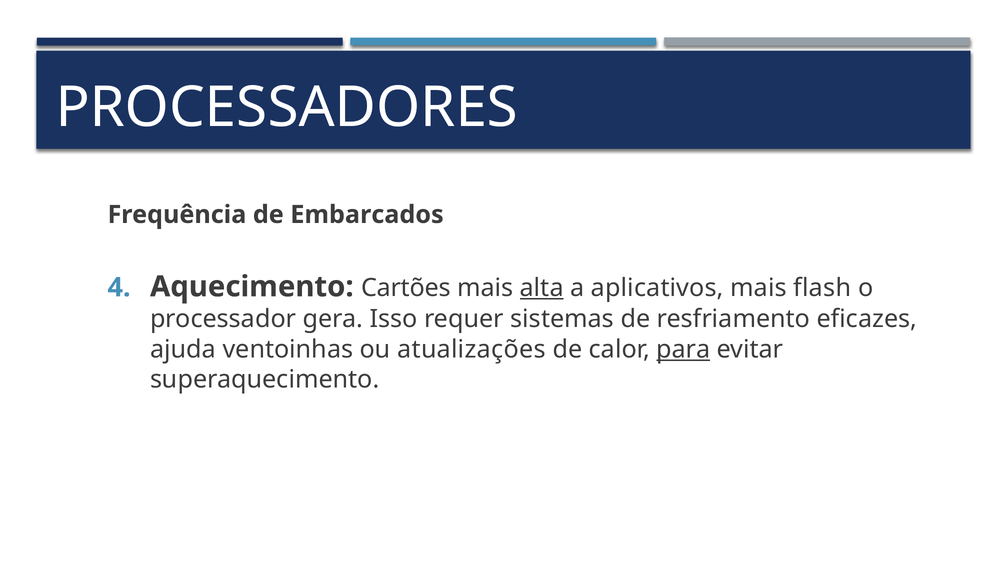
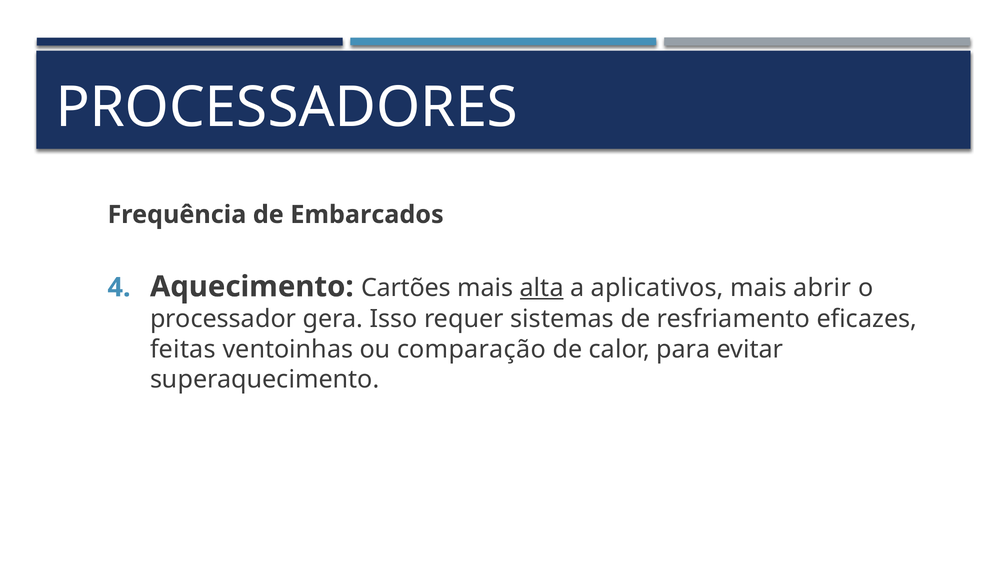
flash: flash -> abrir
ajuda: ajuda -> feitas
atualizações: atualizações -> comparação
para underline: present -> none
